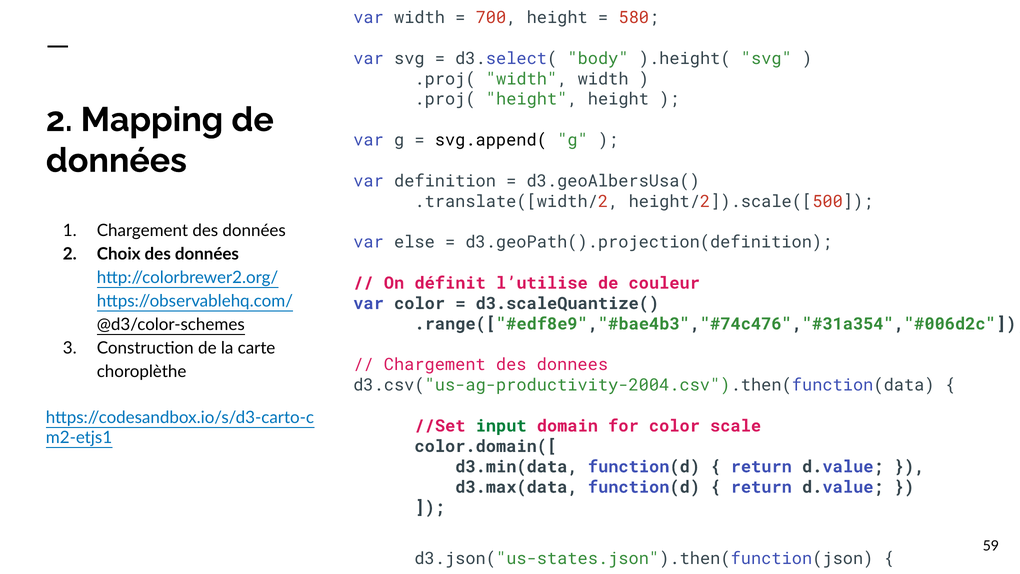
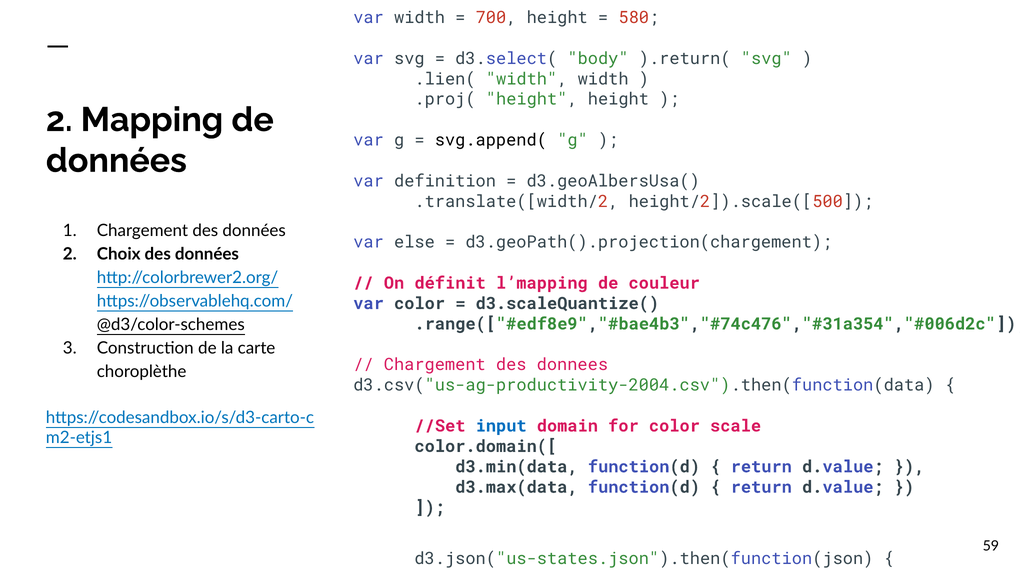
).height(: ).height( -> ).return(
.proj( at (445, 79): .proj( -> .lien(
d3.geoPath().projection(definition: d3.geoPath().projection(definition -> d3.geoPath().projection(chargement
l’utilise: l’utilise -> l’mapping
input colour: green -> blue
